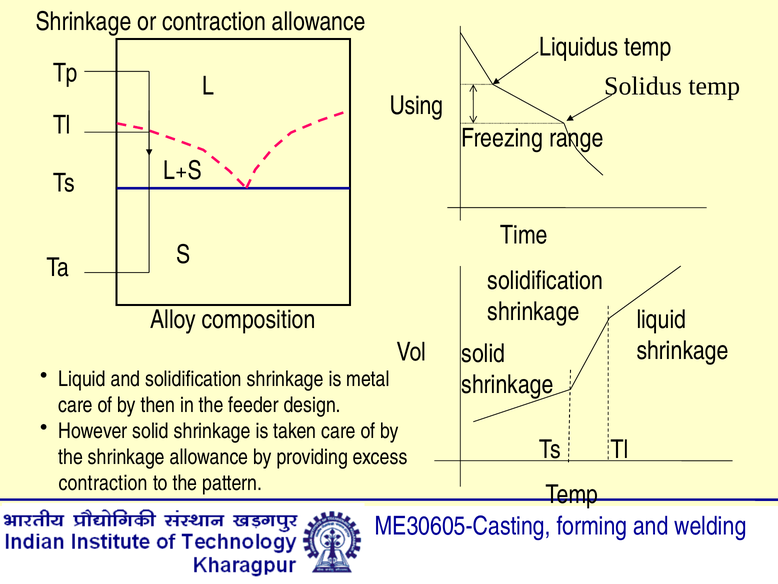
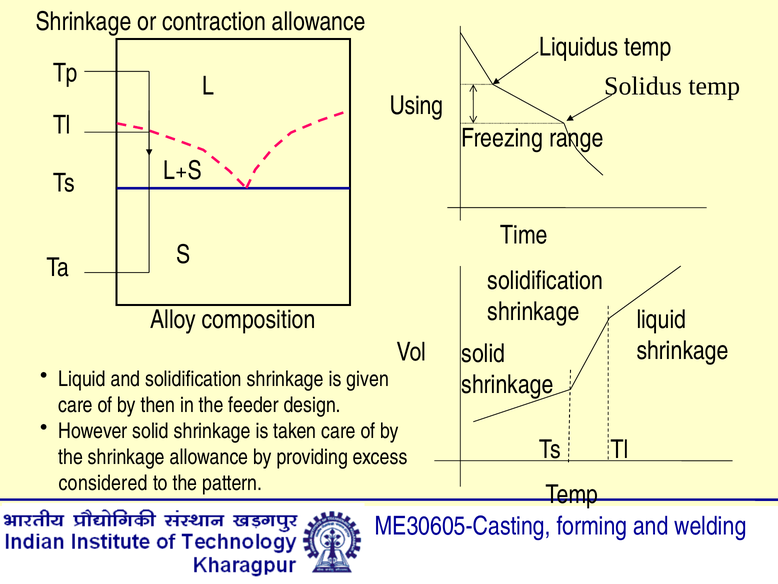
metal: metal -> given
contraction at (103, 483): contraction -> considered
